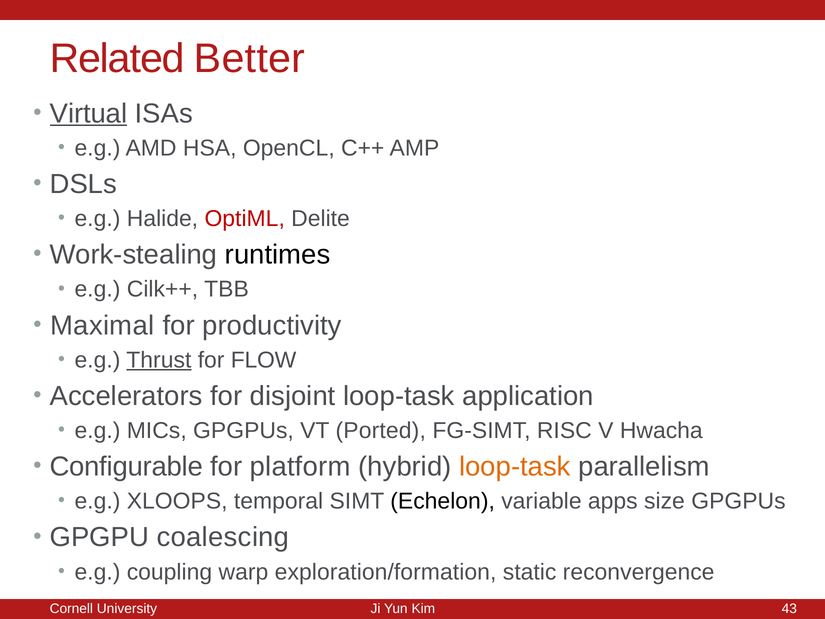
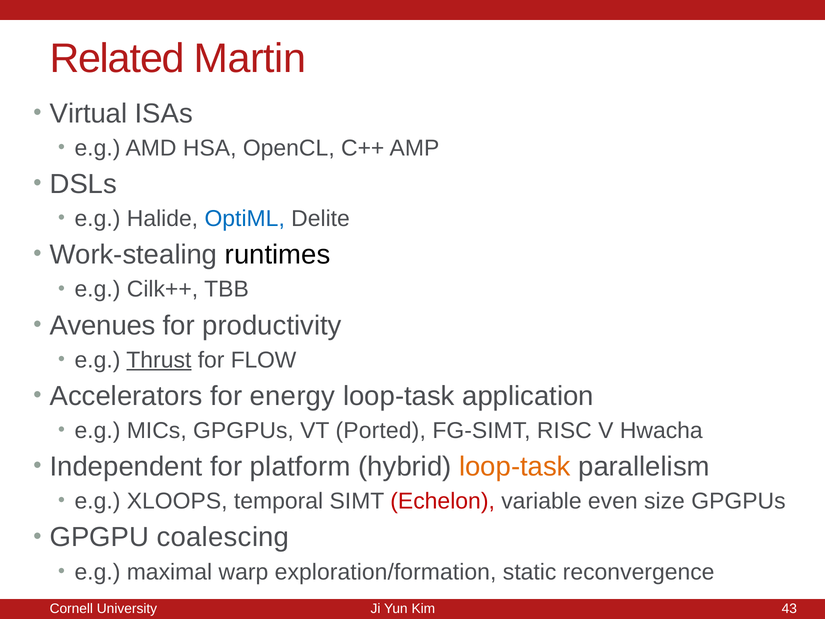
Better: Better -> Martin
Virtual underline: present -> none
OptiML colour: red -> blue
Maximal: Maximal -> Avenues
disjoint: disjoint -> energy
Configurable: Configurable -> Independent
Echelon colour: black -> red
apps: apps -> even
coupling: coupling -> maximal
